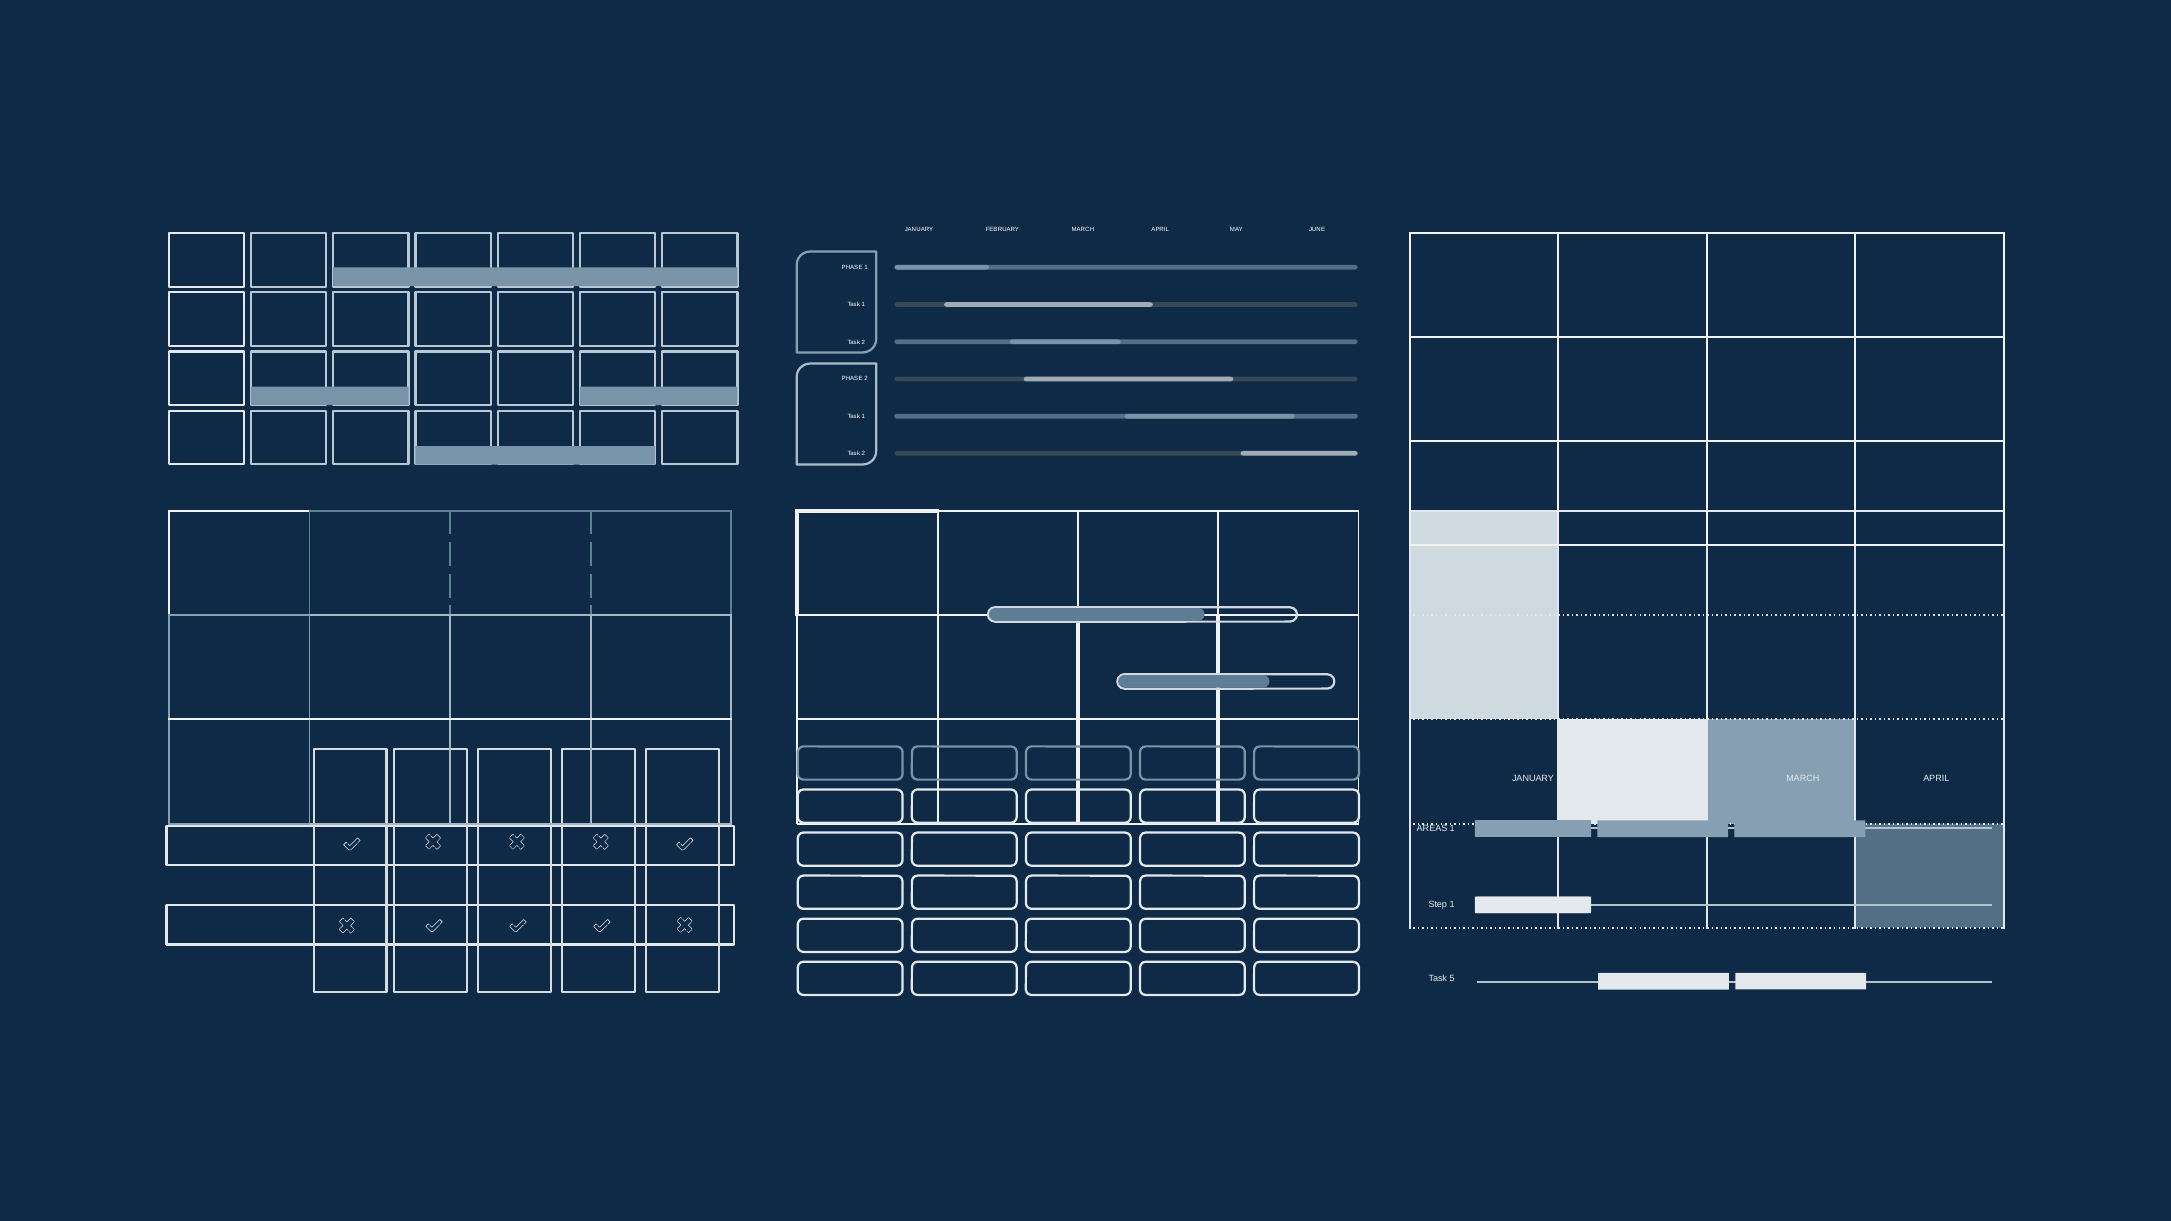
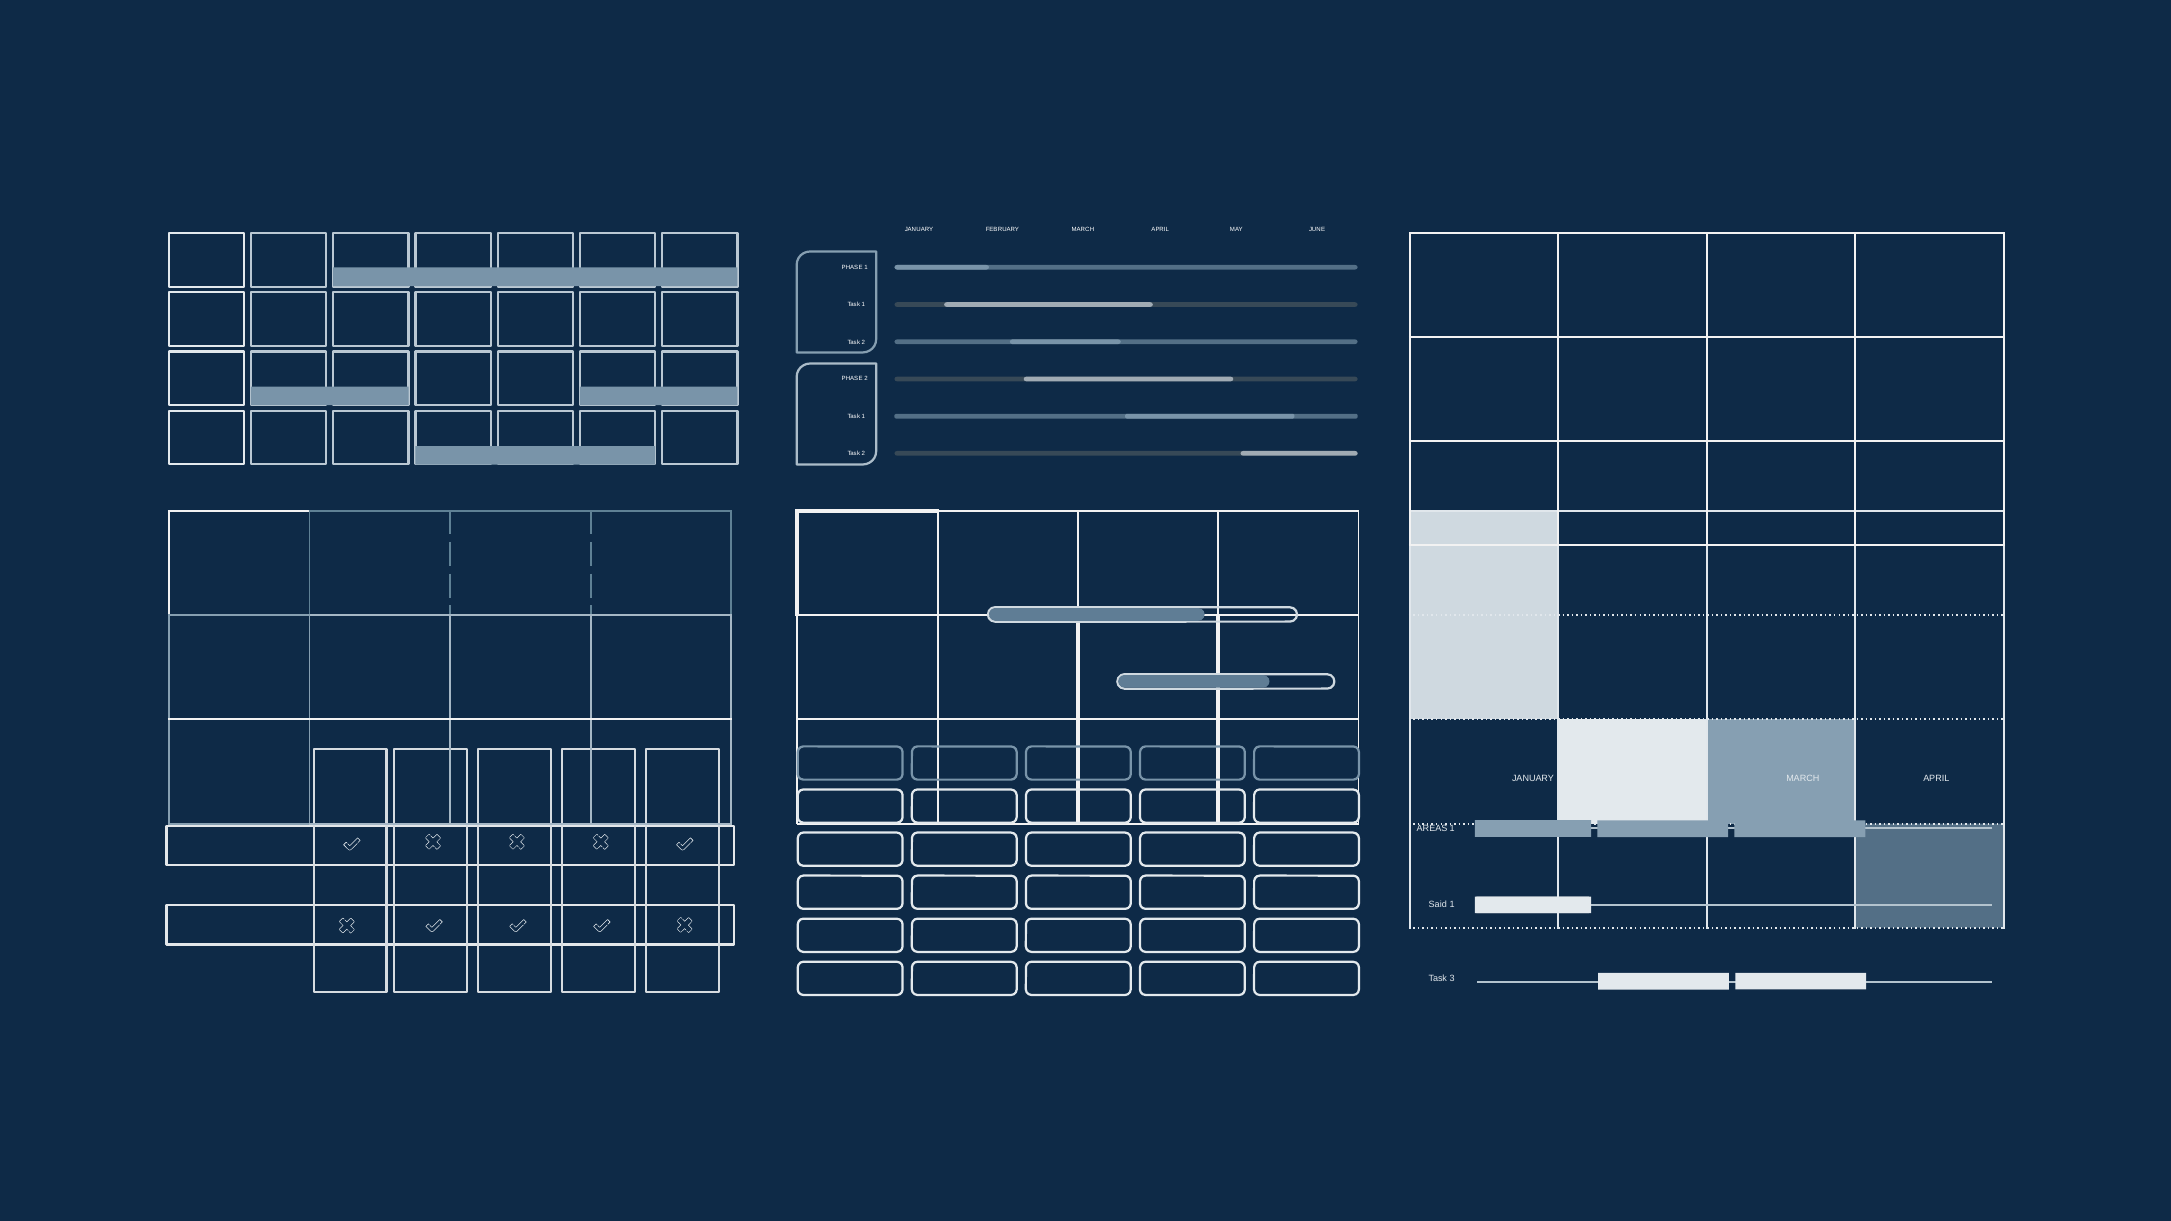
Step: Step -> Said
5: 5 -> 3
